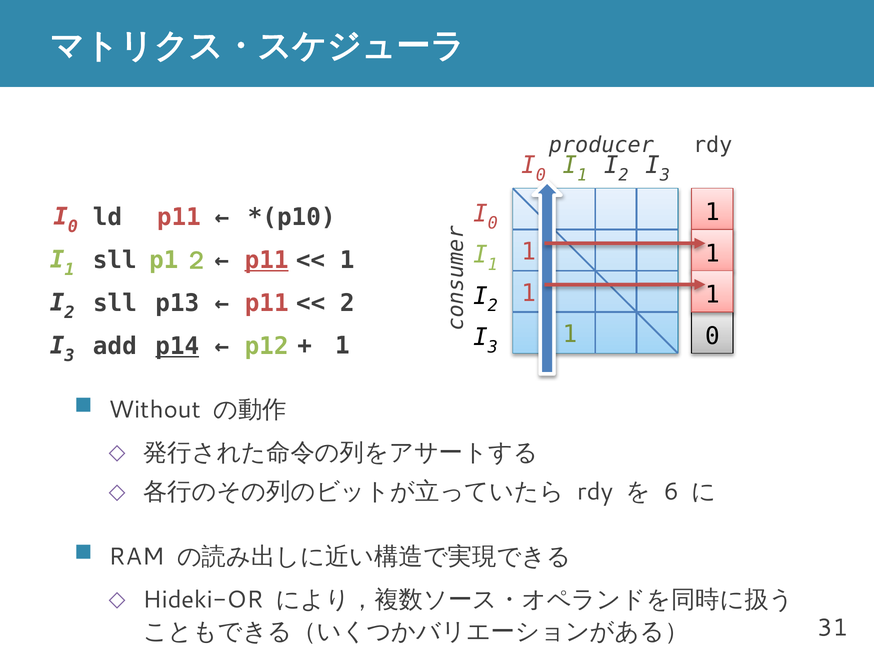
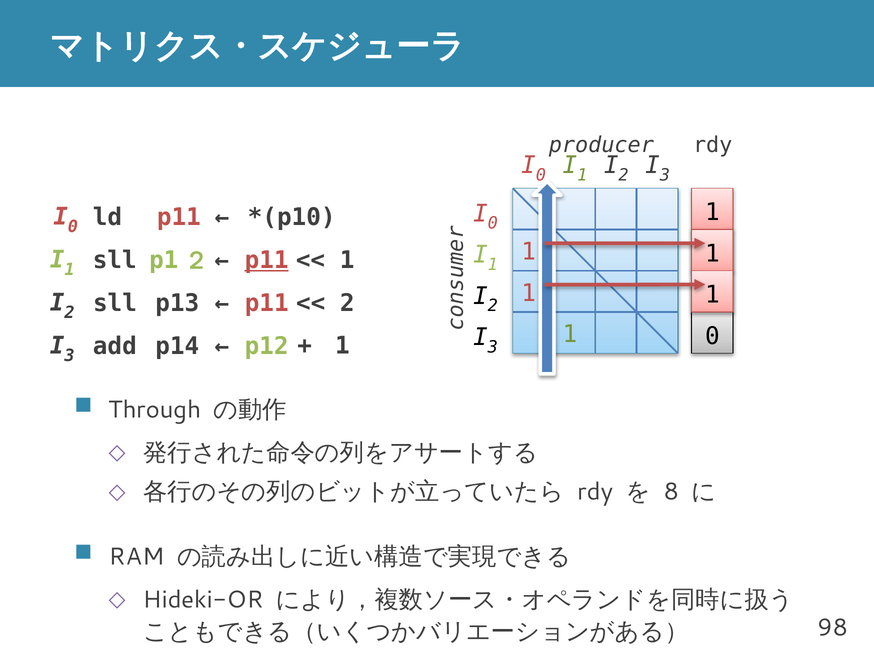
p14 underline: present -> none
Without: Without -> Through
6: 6 -> 8
31: 31 -> 98
